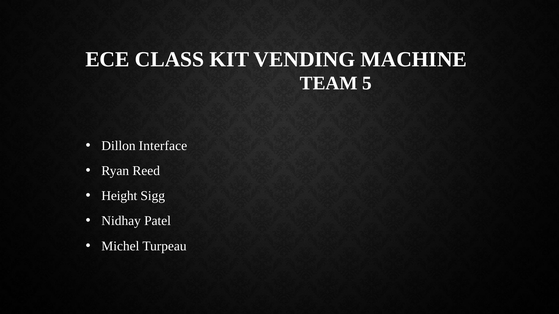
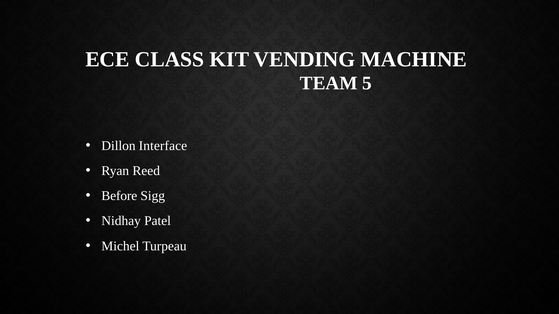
Height: Height -> Before
